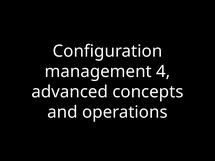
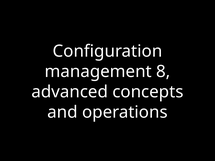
4: 4 -> 8
